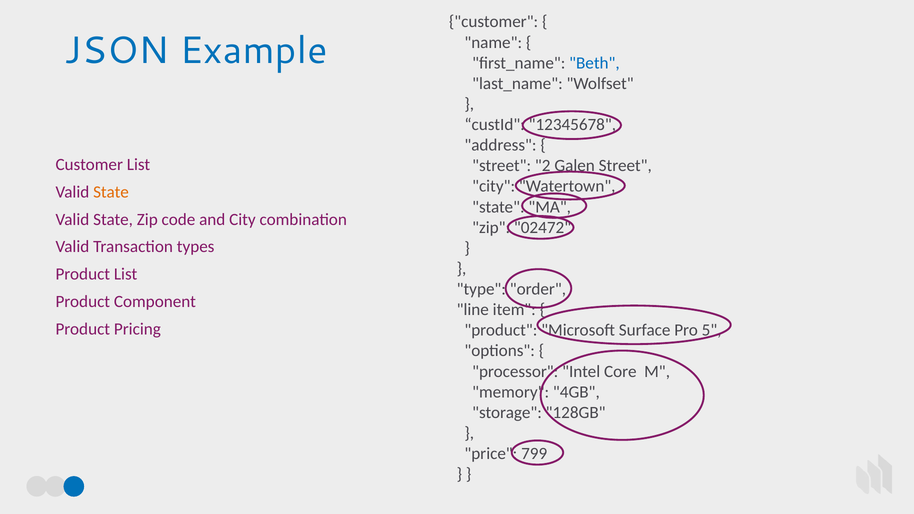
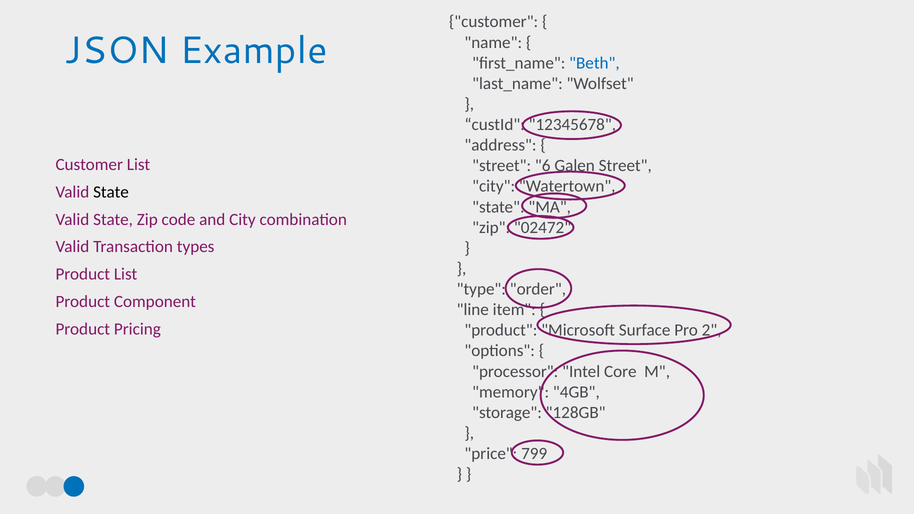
2: 2 -> 6
State at (111, 192) colour: orange -> black
5: 5 -> 2
